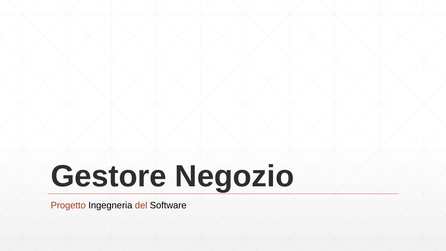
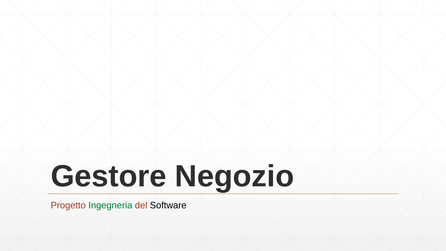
Ingegneria colour: black -> green
